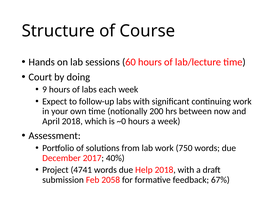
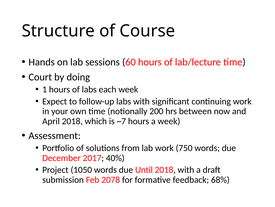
9: 9 -> 1
~0: ~0 -> ~7
4741: 4741 -> 1050
Help: Help -> Until
2058: 2058 -> 2078
67%: 67% -> 68%
